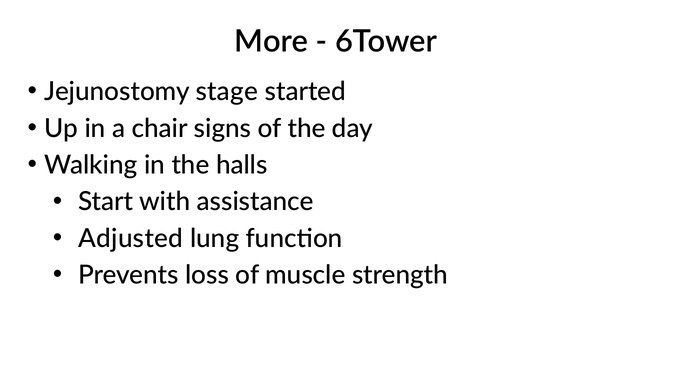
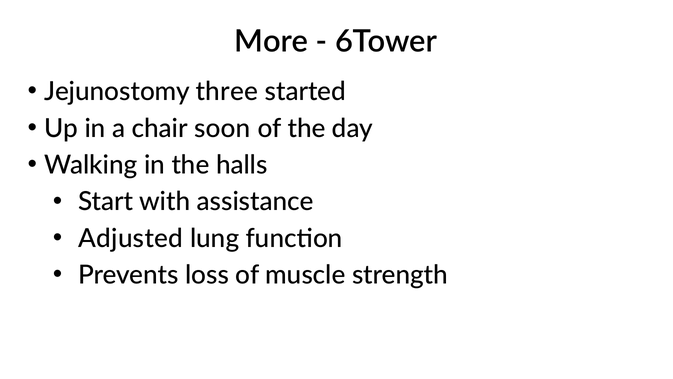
stage: stage -> three
signs: signs -> soon
